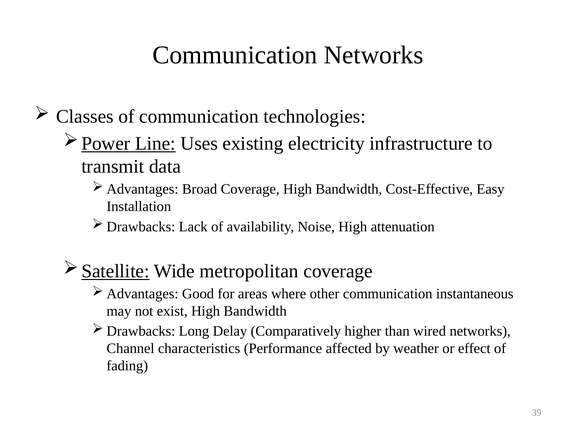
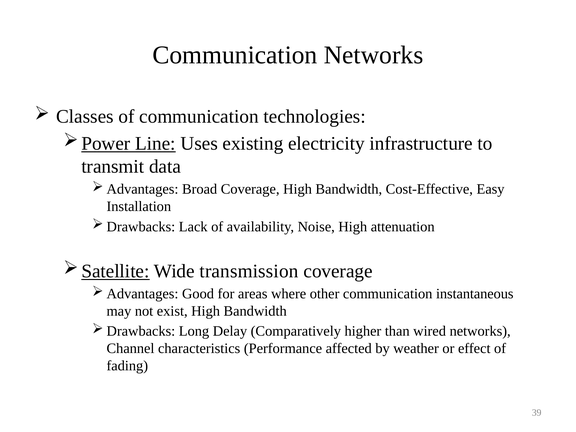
metropolitan: metropolitan -> transmission
